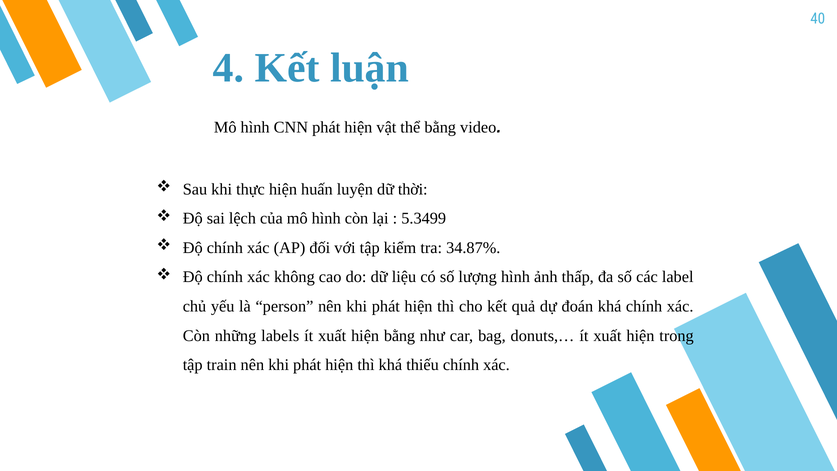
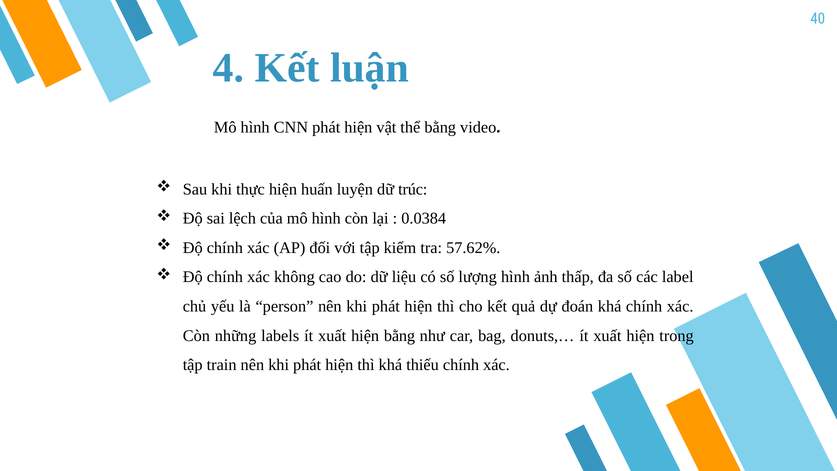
thời: thời -> trúc
5.3499: 5.3499 -> 0.0384
34.87%: 34.87% -> 57.62%
